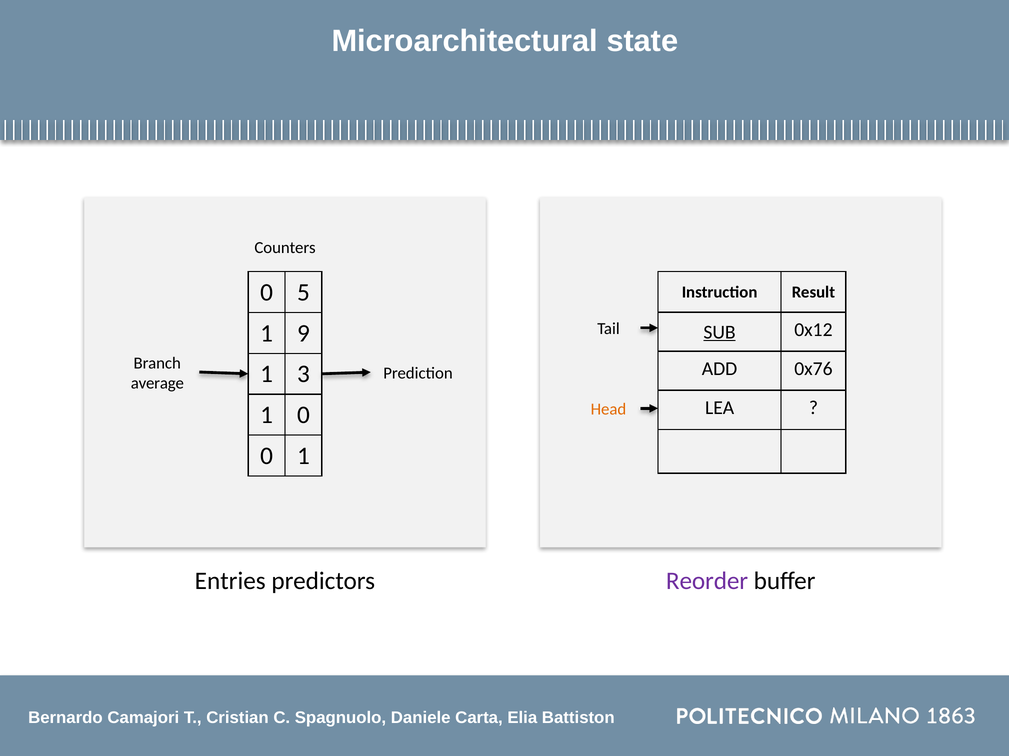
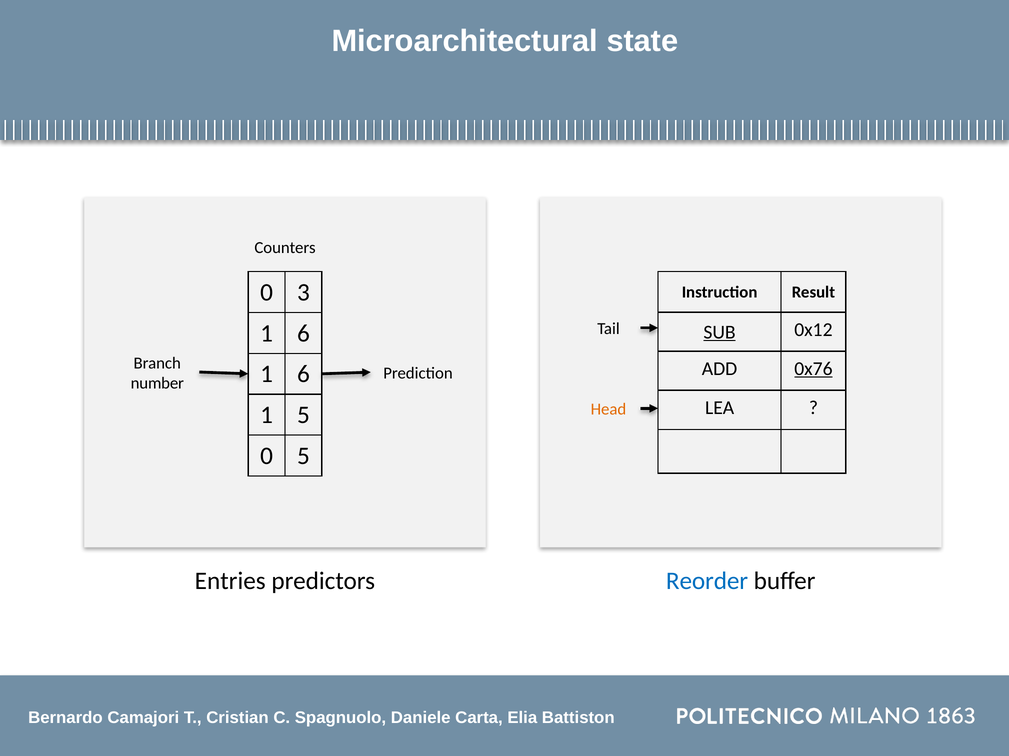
5: 5 -> 3
9 at (303, 334): 9 -> 6
0x76 underline: none -> present
3 at (303, 375): 3 -> 6
average: average -> number
1 0: 0 -> 5
0 1: 1 -> 5
Reorder colour: purple -> blue
